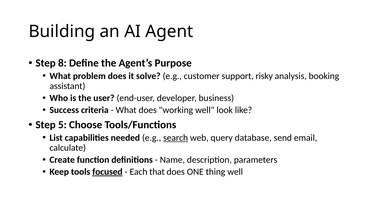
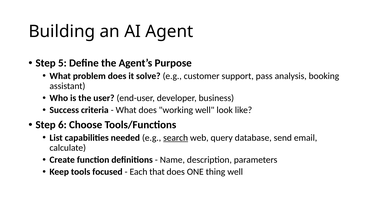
8: 8 -> 5
risky: risky -> pass
5: 5 -> 6
focused underline: present -> none
